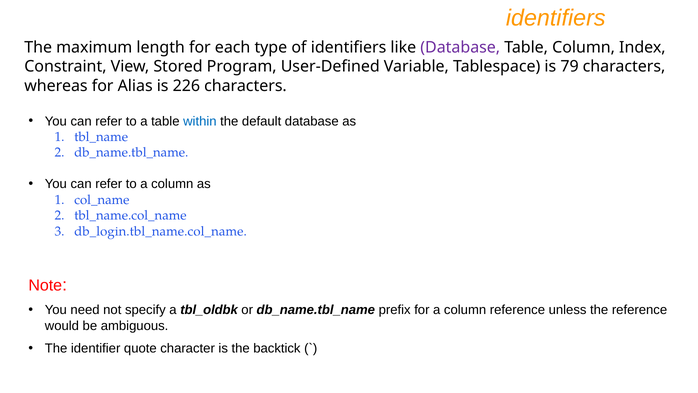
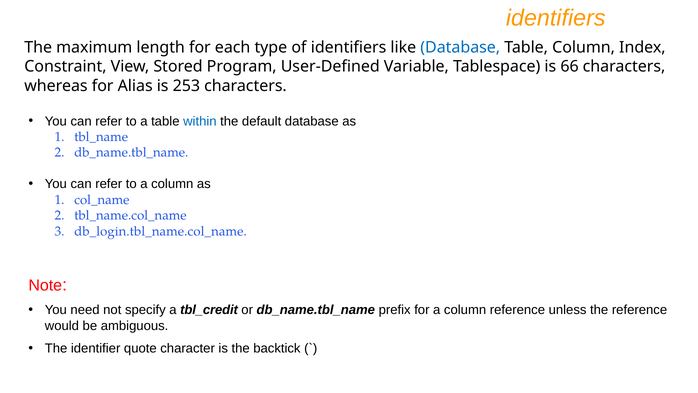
Database at (460, 47) colour: purple -> blue
79: 79 -> 66
226: 226 -> 253
tbl_oldbk: tbl_oldbk -> tbl_credit
